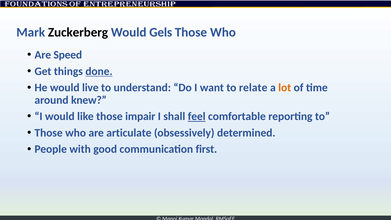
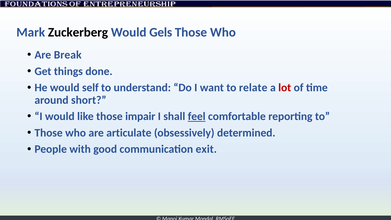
Speed: Speed -> Break
done underline: present -> none
live: live -> self
lot colour: orange -> red
knew: knew -> short
first: first -> exit
